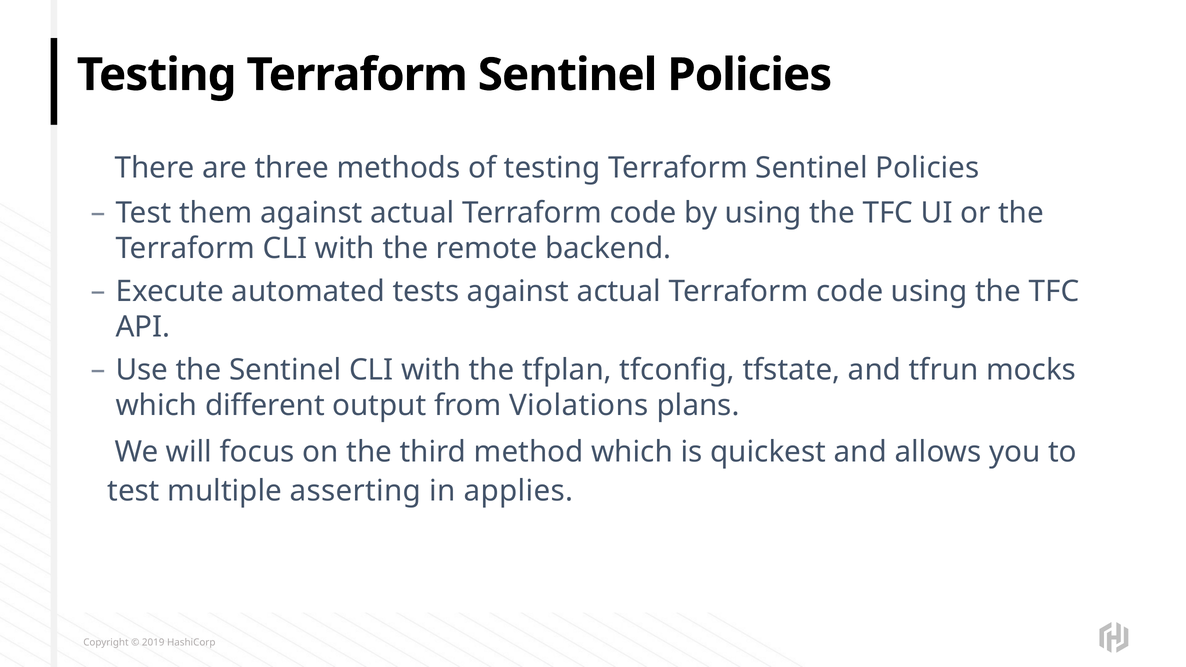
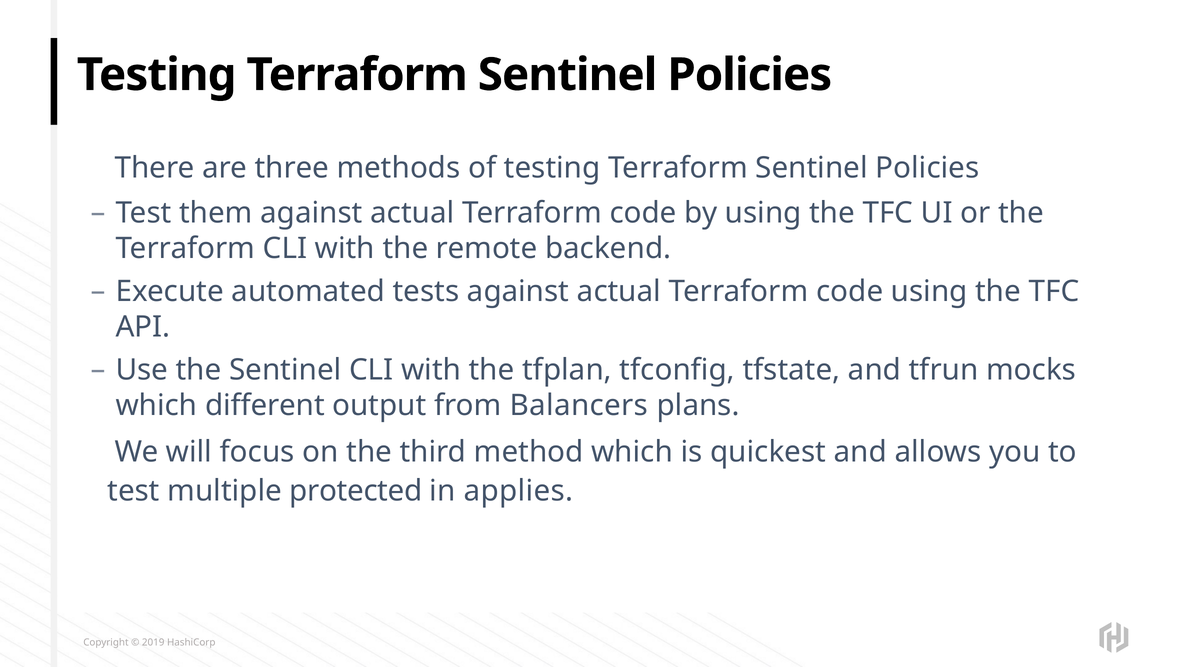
Violations: Violations -> Balancers
asserting: asserting -> protected
